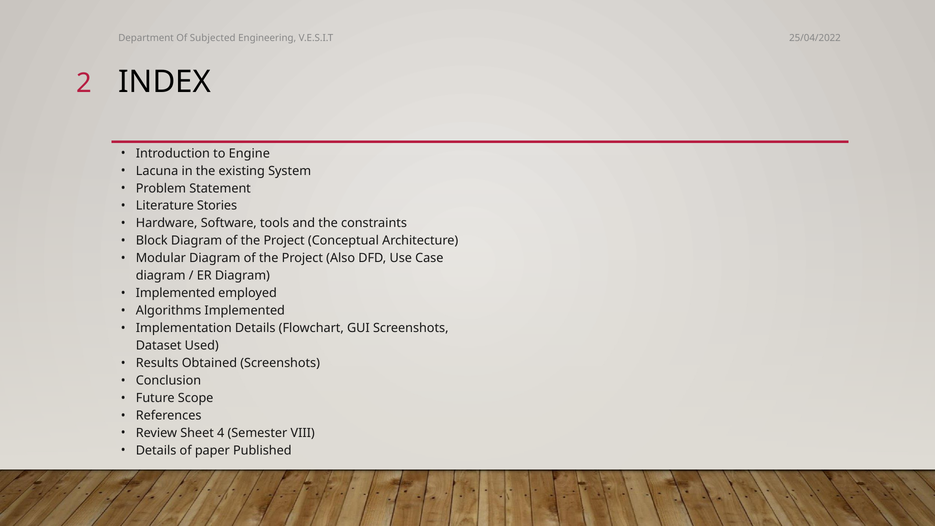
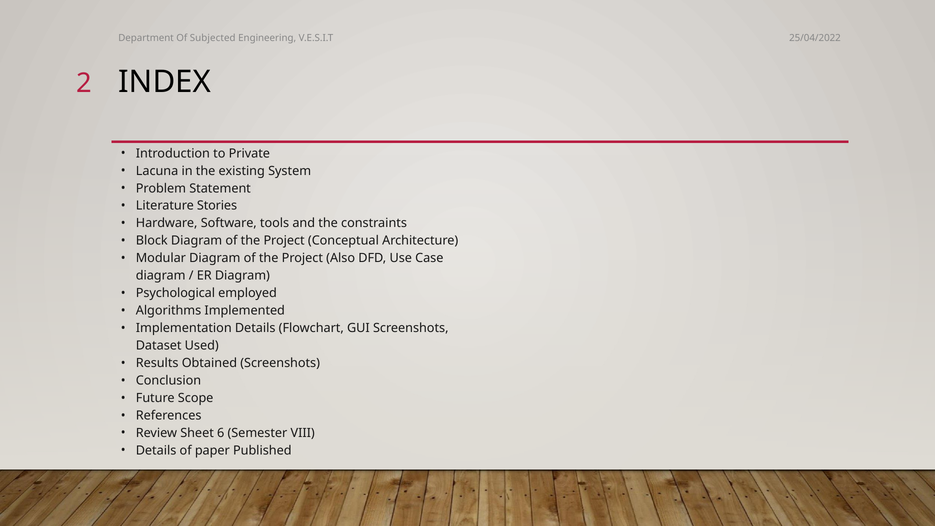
Engine: Engine -> Private
Implemented at (175, 293): Implemented -> Psychological
4: 4 -> 6
